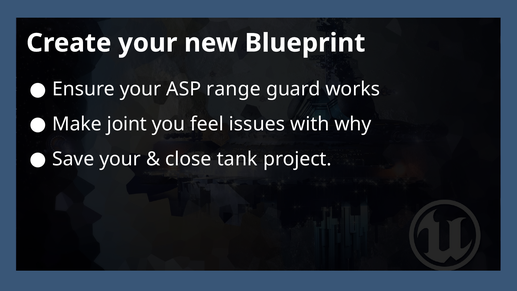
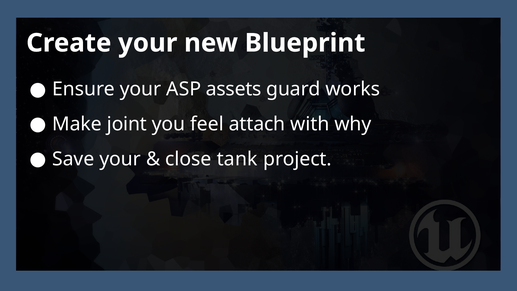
range: range -> assets
issues: issues -> attach
